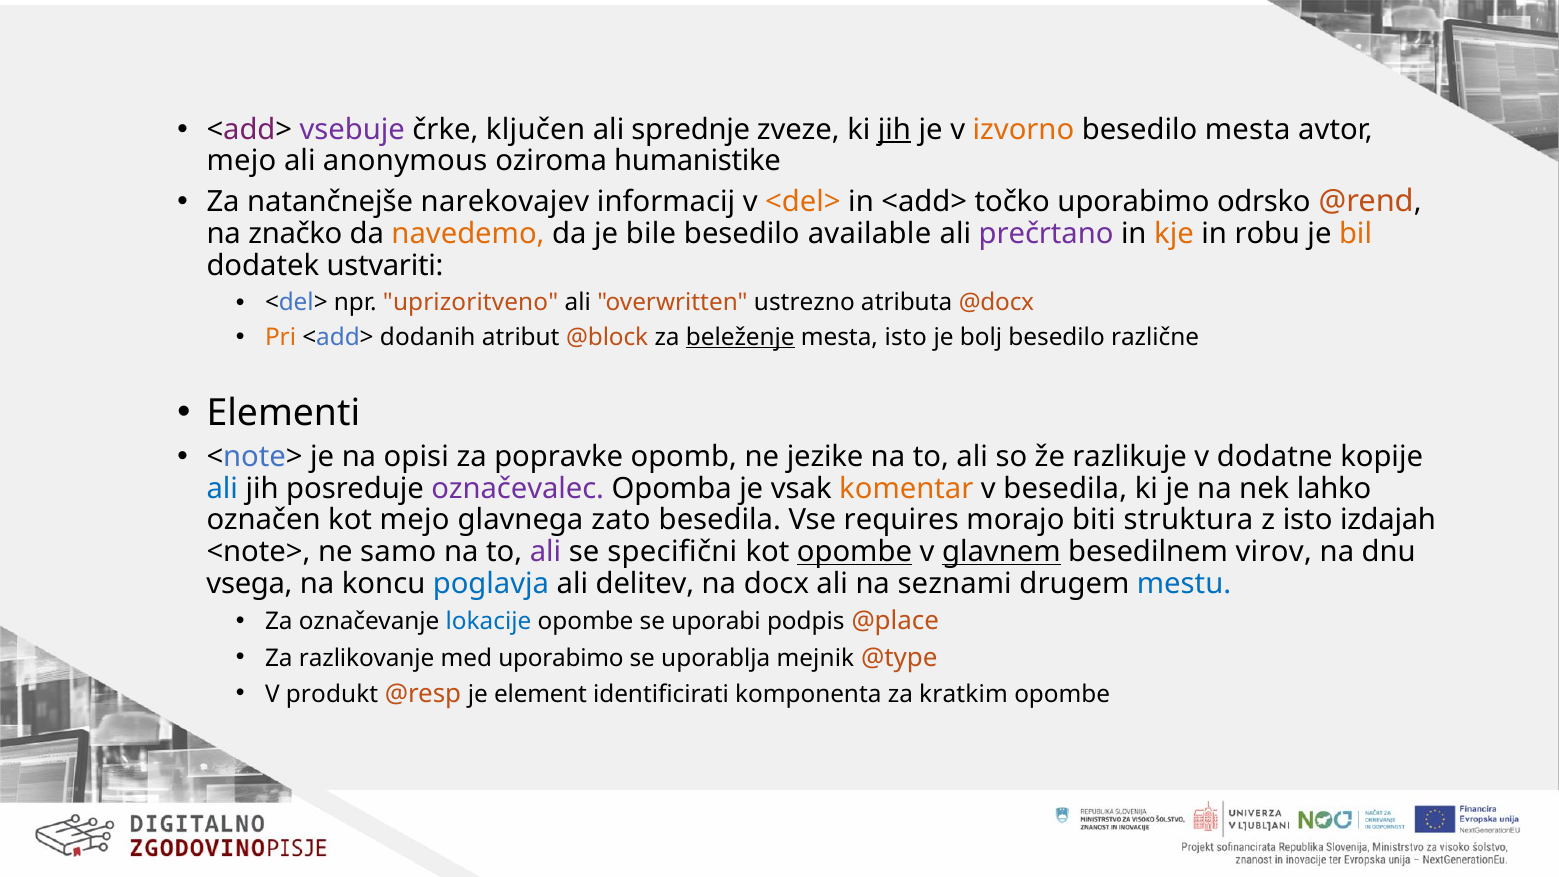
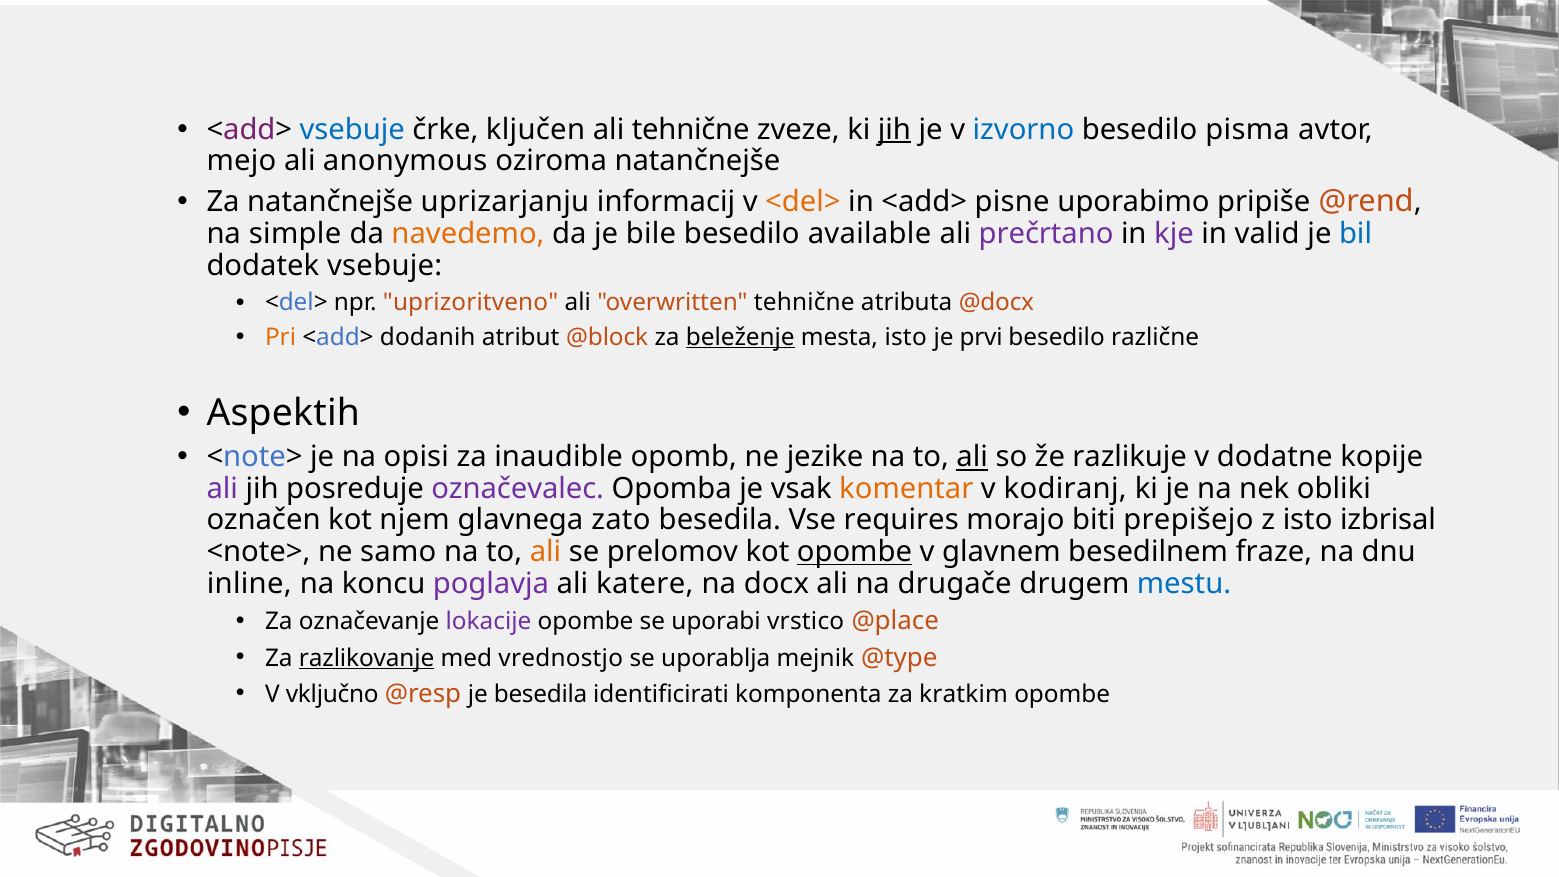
vsebuje at (352, 130) colour: purple -> blue
ali sprednje: sprednje -> tehnične
izvorno colour: orange -> blue
besedilo mesta: mesta -> pisma
oziroma humanistike: humanistike -> natančnejše
narekovajev: narekovajev -> uprizarjanju
točko: točko -> pisne
odrsko: odrsko -> pripiše
značko: značko -> simple
kje colour: orange -> purple
robu: robu -> valid
bil colour: orange -> blue
dodatek ustvariti: ustvariti -> vsebuje
overwritten ustrezno: ustrezno -> tehnične
bolj: bolj -> prvi
Elementi: Elementi -> Aspektih
popravke: popravke -> inaudible
ali at (972, 457) underline: none -> present
ali at (222, 489) colour: blue -> purple
v besedila: besedila -> kodiranj
lahko: lahko -> obliki
kot mejo: mejo -> njem
struktura: struktura -> prepišejo
izdajah: izdajah -> izbrisal
ali at (546, 552) colour: purple -> orange
specifični: specifični -> prelomov
glavnem underline: present -> none
virov: virov -> fraze
vsega: vsega -> inline
poglavja colour: blue -> purple
delitev: delitev -> katere
seznami: seznami -> drugače
lokacije colour: blue -> purple
podpis: podpis -> vrstico
razlikovanje underline: none -> present
med uporabimo: uporabimo -> vrednostjo
produkt: produkt -> vključno
je element: element -> besedila
